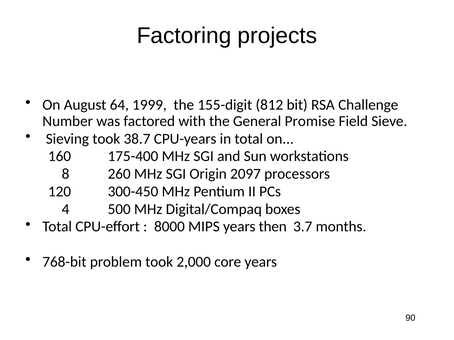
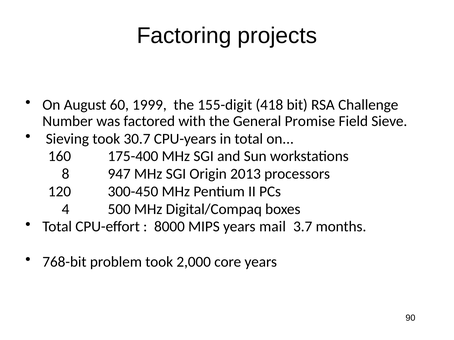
64: 64 -> 60
812: 812 -> 418
38.7: 38.7 -> 30.7
260: 260 -> 947
2097: 2097 -> 2013
then: then -> mail
